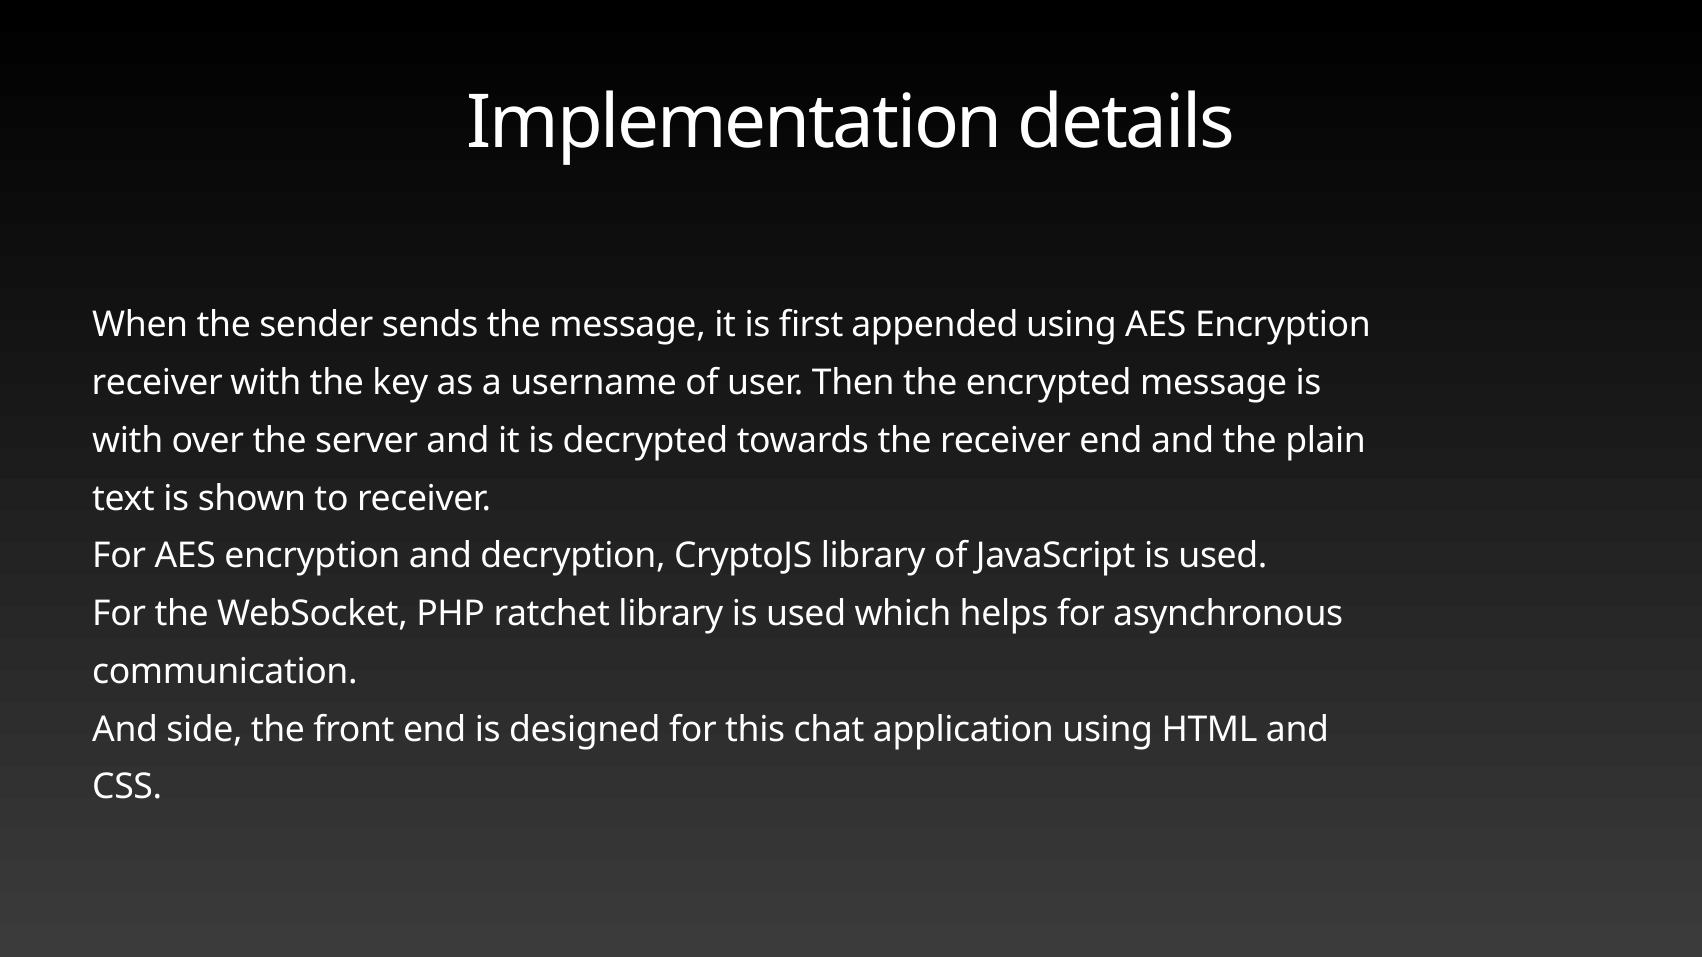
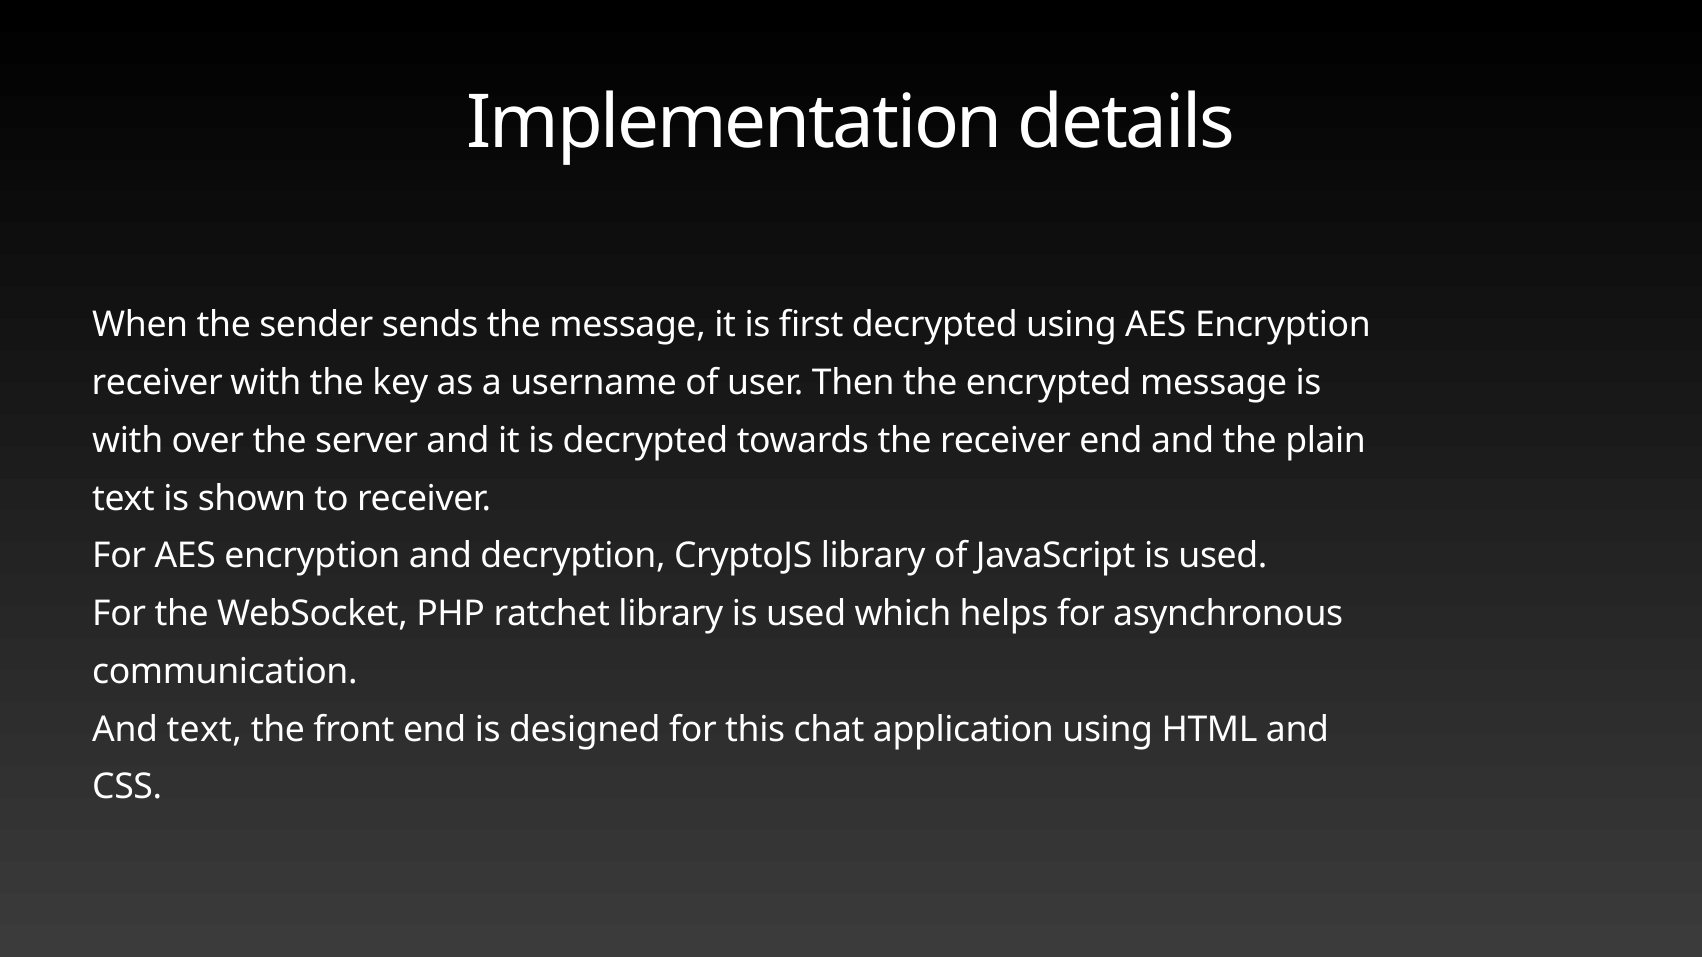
first appended: appended -> decrypted
And side: side -> text
